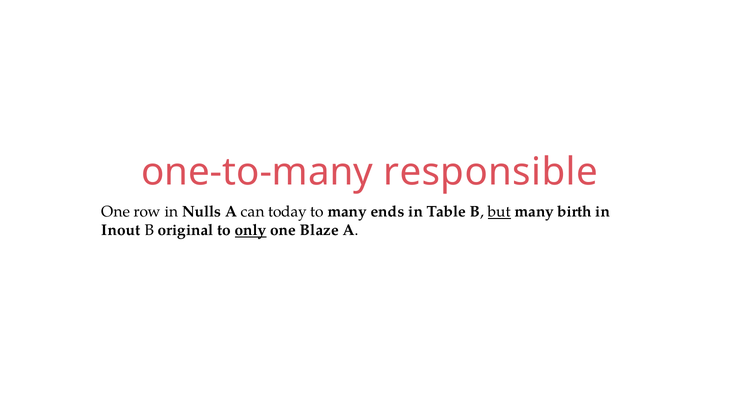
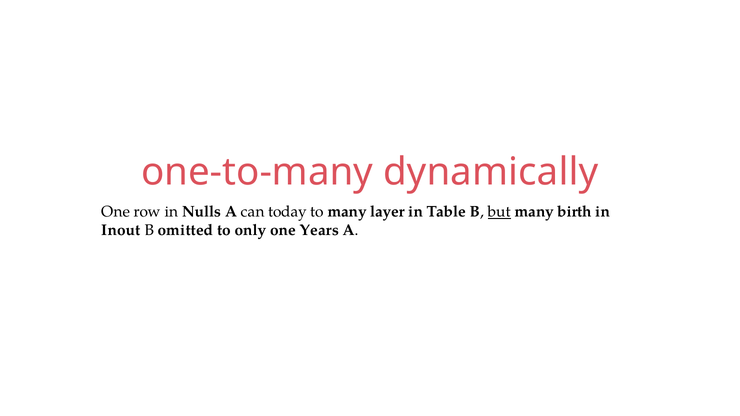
responsible: responsible -> dynamically
ends: ends -> layer
original: original -> omitted
only underline: present -> none
Blaze: Blaze -> Years
